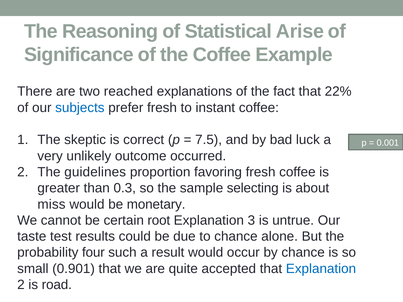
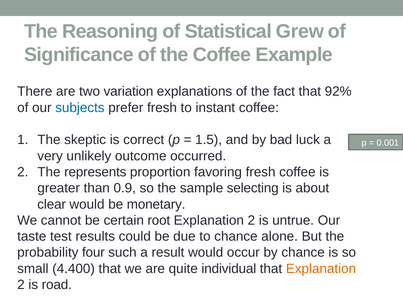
Arise: Arise -> Grew
reached: reached -> variation
22%: 22% -> 92%
7.5: 7.5 -> 1.5
guidelines: guidelines -> represents
0.3: 0.3 -> 0.9
miss: miss -> clear
3 at (251, 221): 3 -> 2
0.901: 0.901 -> 4.400
accepted: accepted -> individual
Explanation at (321, 269) colour: blue -> orange
